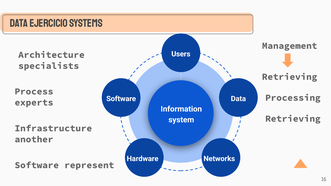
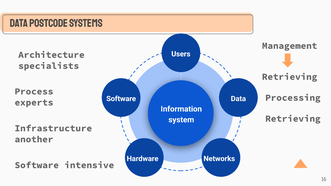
ejercicio: ejercicio -> postcode
represent: represent -> intensive
